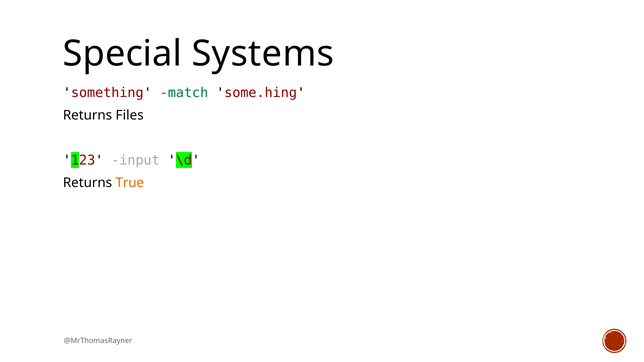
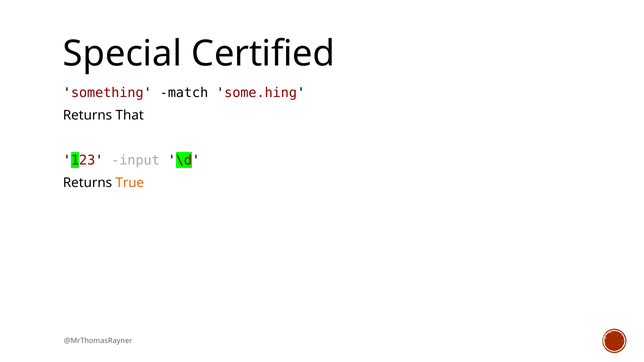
Systems: Systems -> Certified
match colour: green -> black
Files: Files -> That
